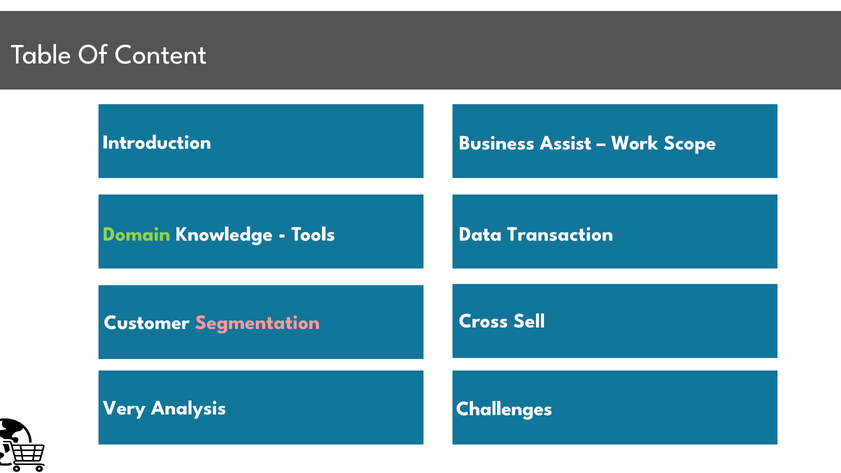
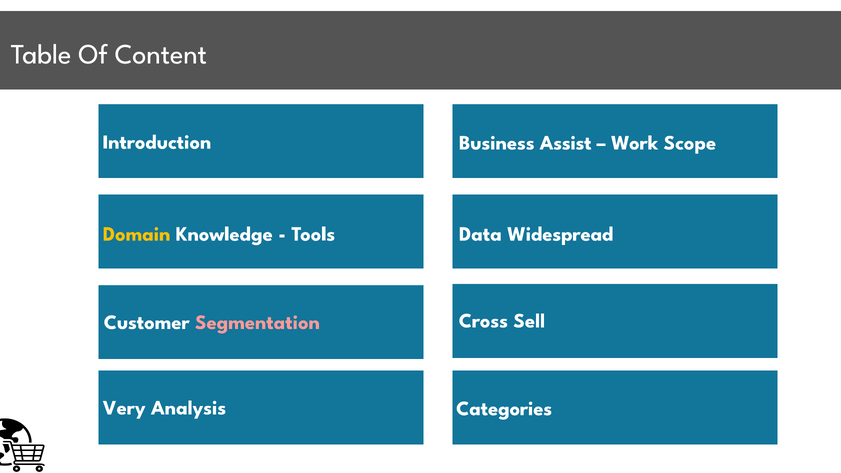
Domain colour: light green -> yellow
Transaction: Transaction -> Widespread
Challenges: Challenges -> Categories
